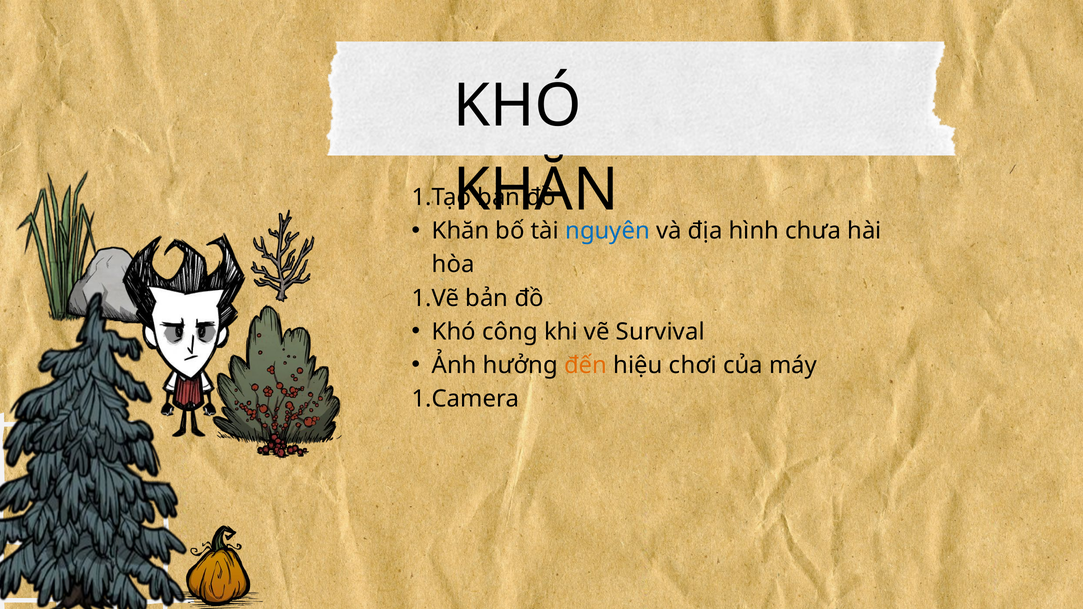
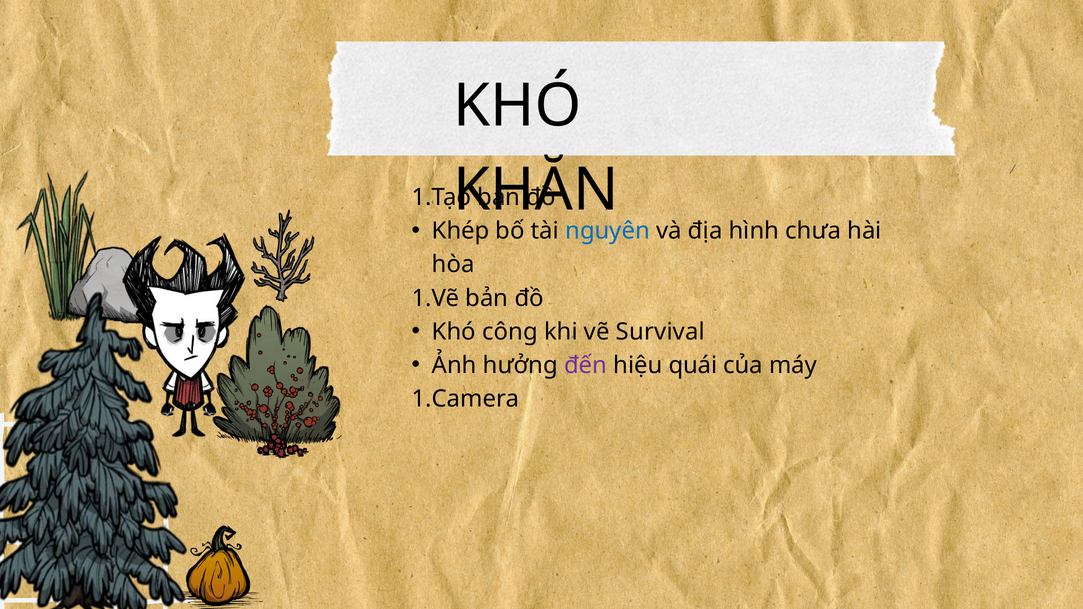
Khăn at (461, 231): Khăn -> Khép
đến colour: orange -> purple
chơi: chơi -> quái
